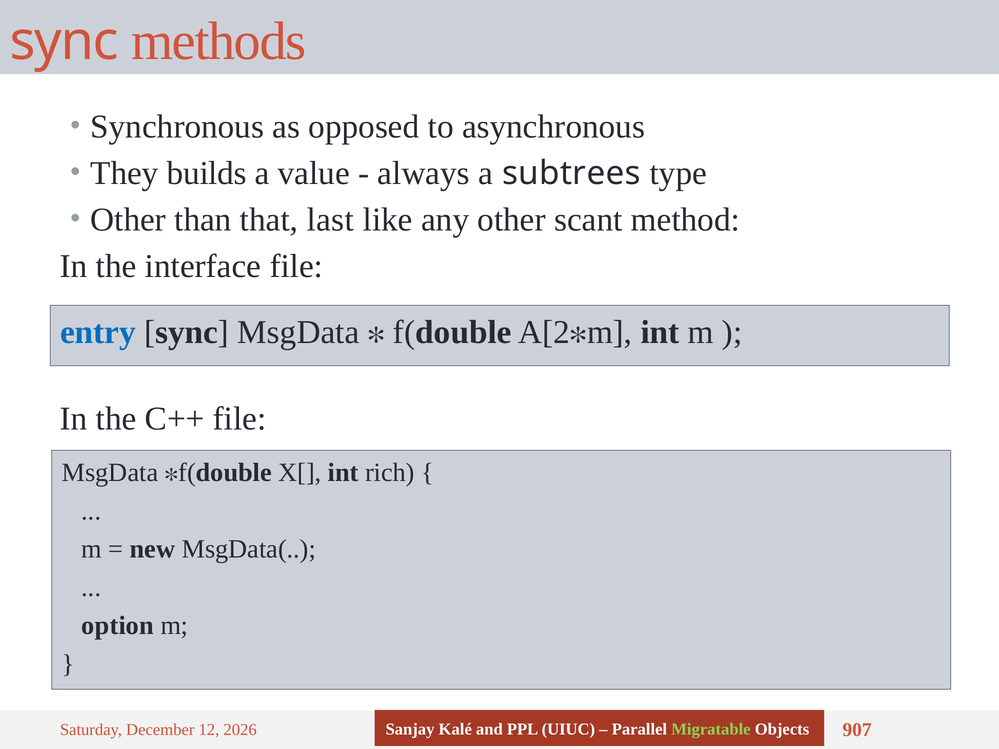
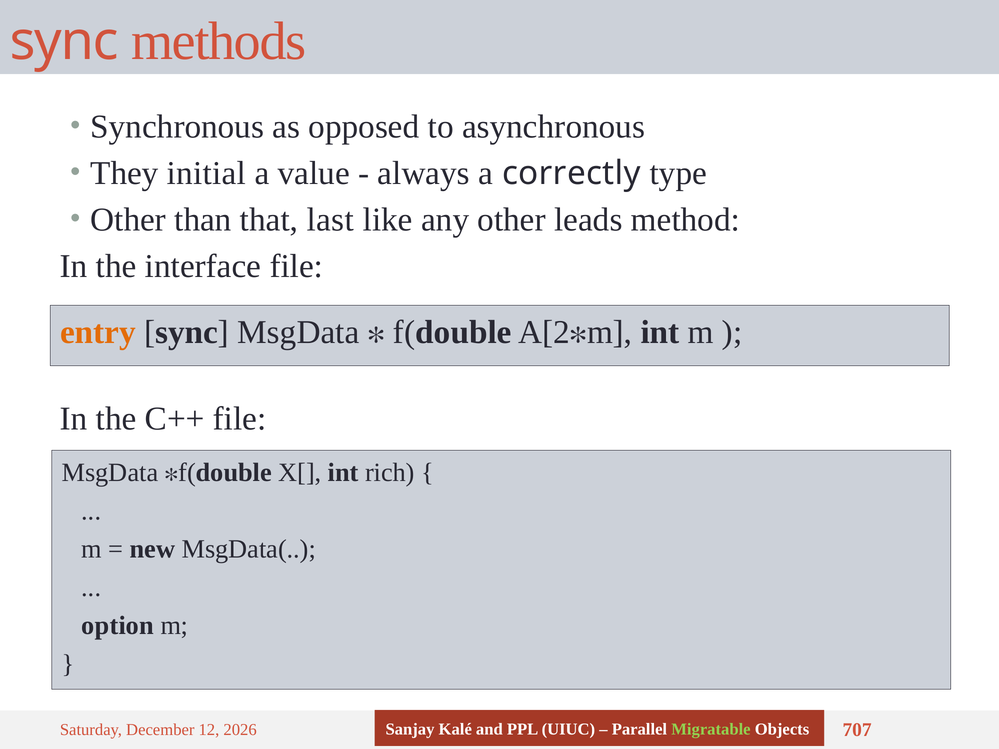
builds: builds -> initial
subtrees: subtrees -> correctly
scant: scant -> leads
entry colour: blue -> orange
907: 907 -> 707
